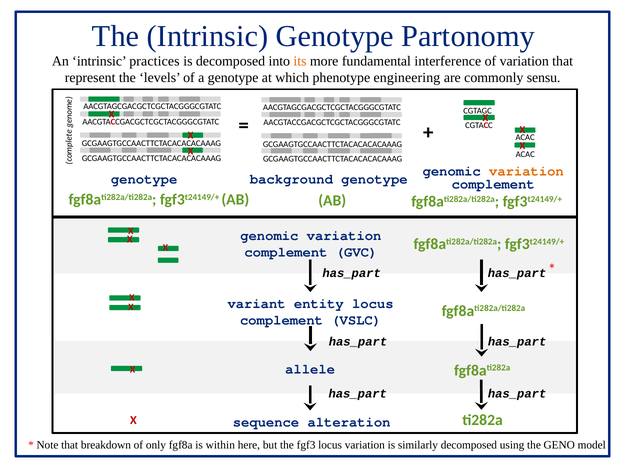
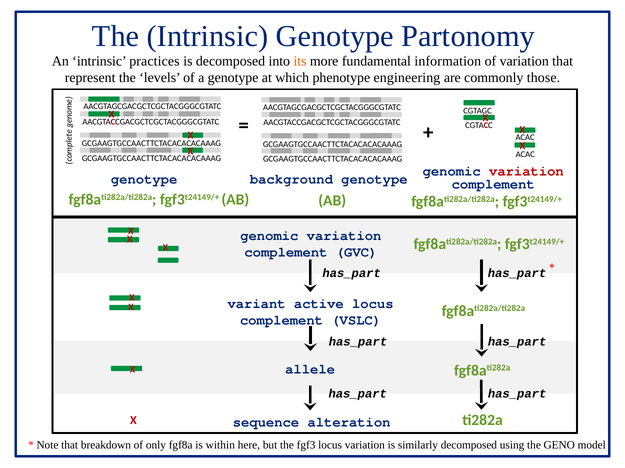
interference: interference -> information
sensu: sensu -> those
variation at (526, 172) colour: orange -> red
entity: entity -> active
